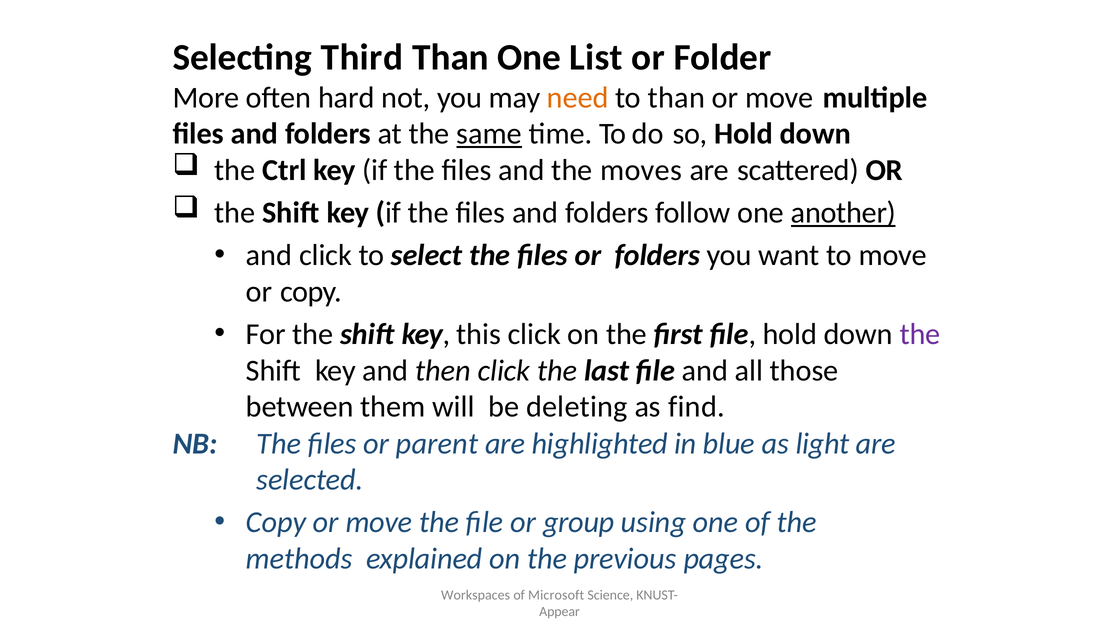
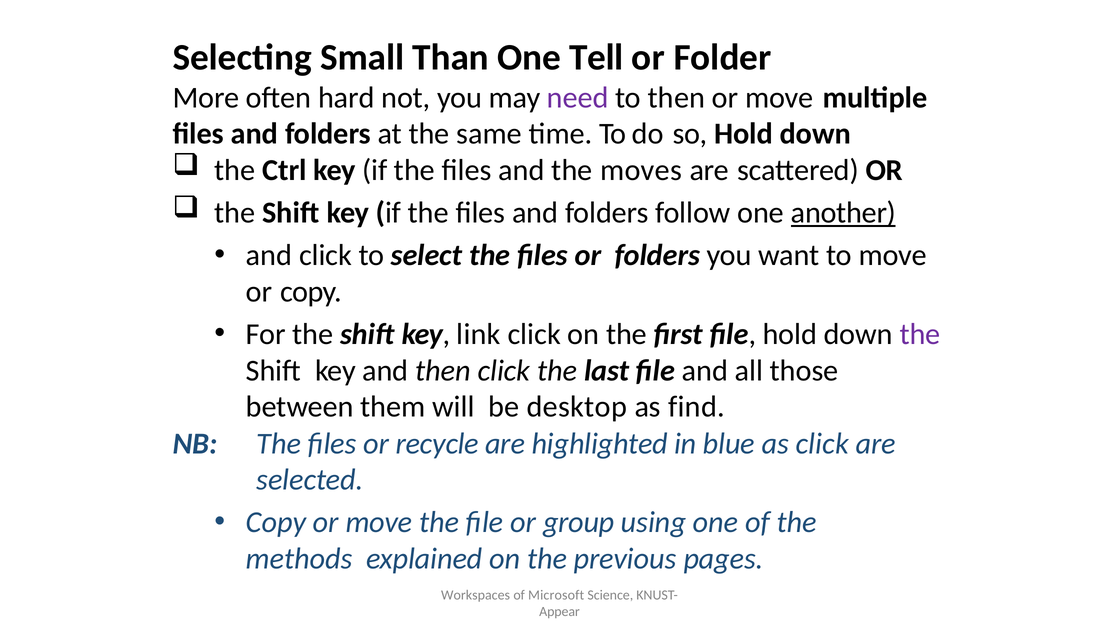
Third: Third -> Small
List: List -> Tell
need colour: orange -> purple
to than: than -> then
same underline: present -> none
this: this -> link
deleting: deleting -> desktop
parent: parent -> recycle
as light: light -> click
